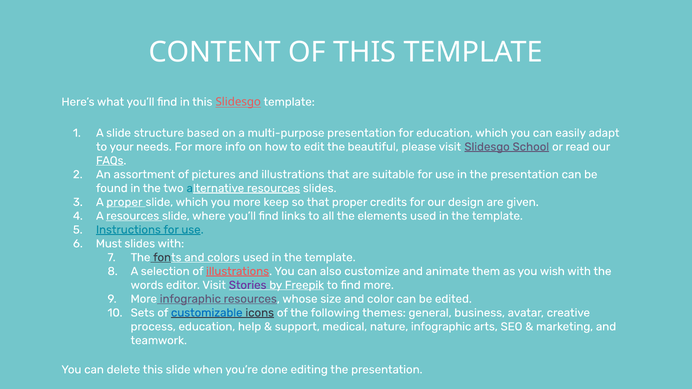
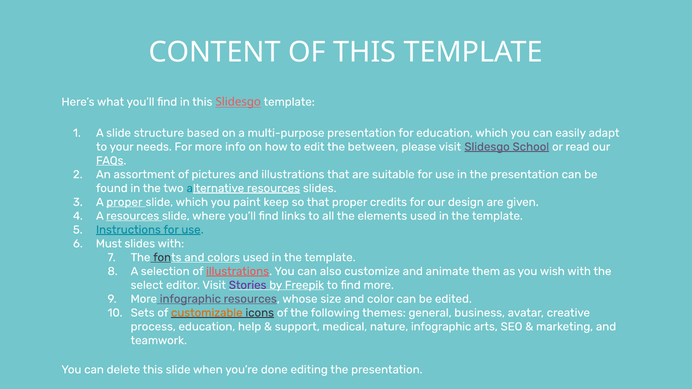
beautiful: beautiful -> between
you more: more -> paint
words: words -> select
customizable colour: blue -> orange
